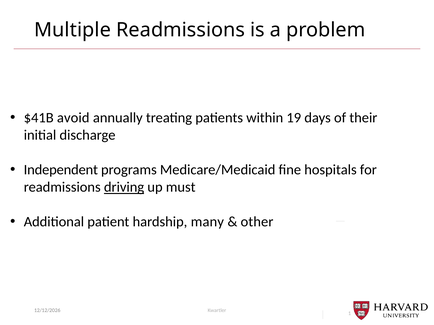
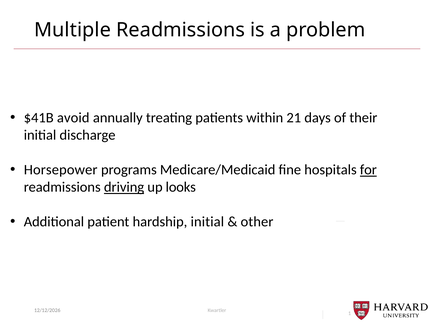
19: 19 -> 21
Independent: Independent -> Horsepower
for underline: none -> present
must: must -> looks
hardship many: many -> initial
